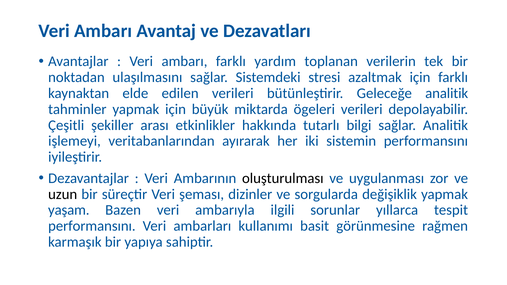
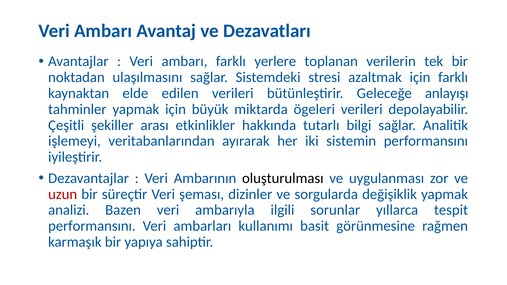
yardım: yardım -> yerlere
Geleceğe analitik: analitik -> anlayışı
uzun colour: black -> red
yaşam: yaşam -> analizi
